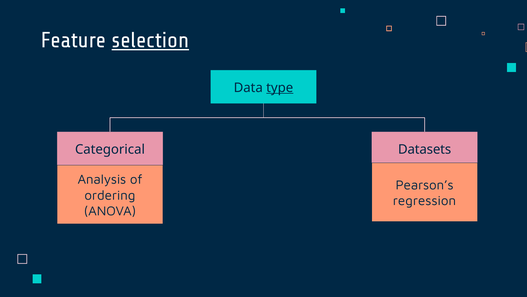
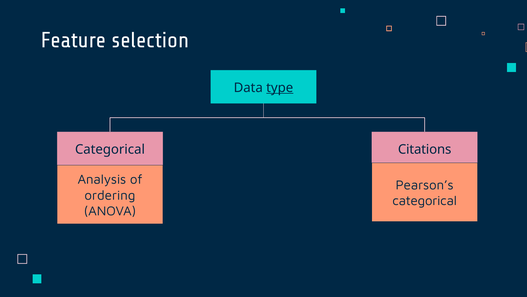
selection underline: present -> none
Datasets: Datasets -> Citations
regression at (424, 201): regression -> categorical
